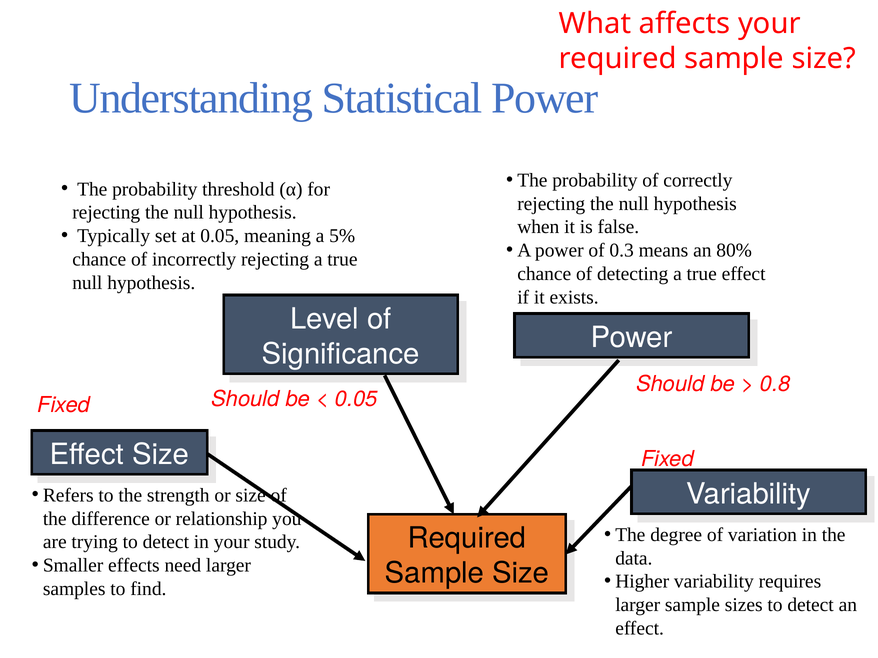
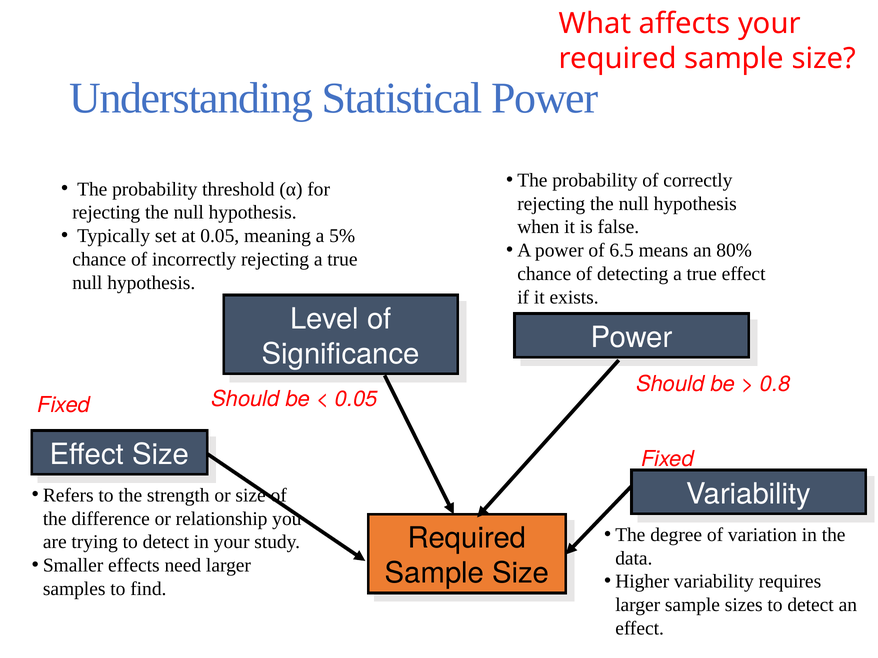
0.3: 0.3 -> 6.5
